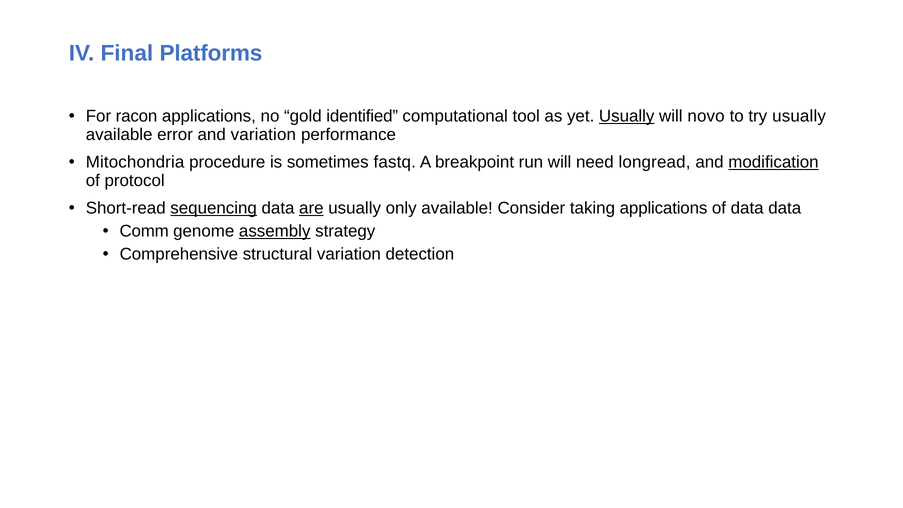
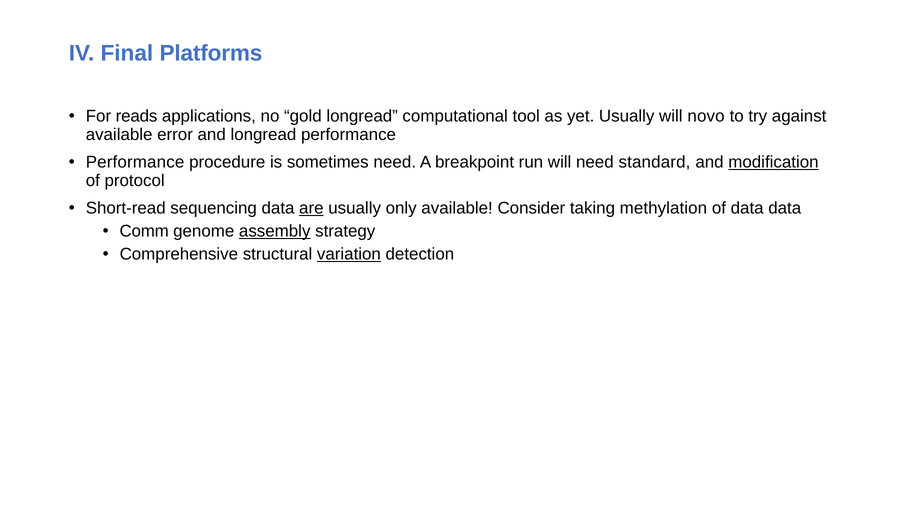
racon: racon -> reads
gold identified: identified -> longread
Usually at (627, 116) underline: present -> none
try usually: usually -> against
and variation: variation -> longread
Mitochondria at (135, 162): Mitochondria -> Performance
sometimes fastq: fastq -> need
longread: longread -> standard
sequencing underline: present -> none
taking applications: applications -> methylation
variation at (349, 254) underline: none -> present
